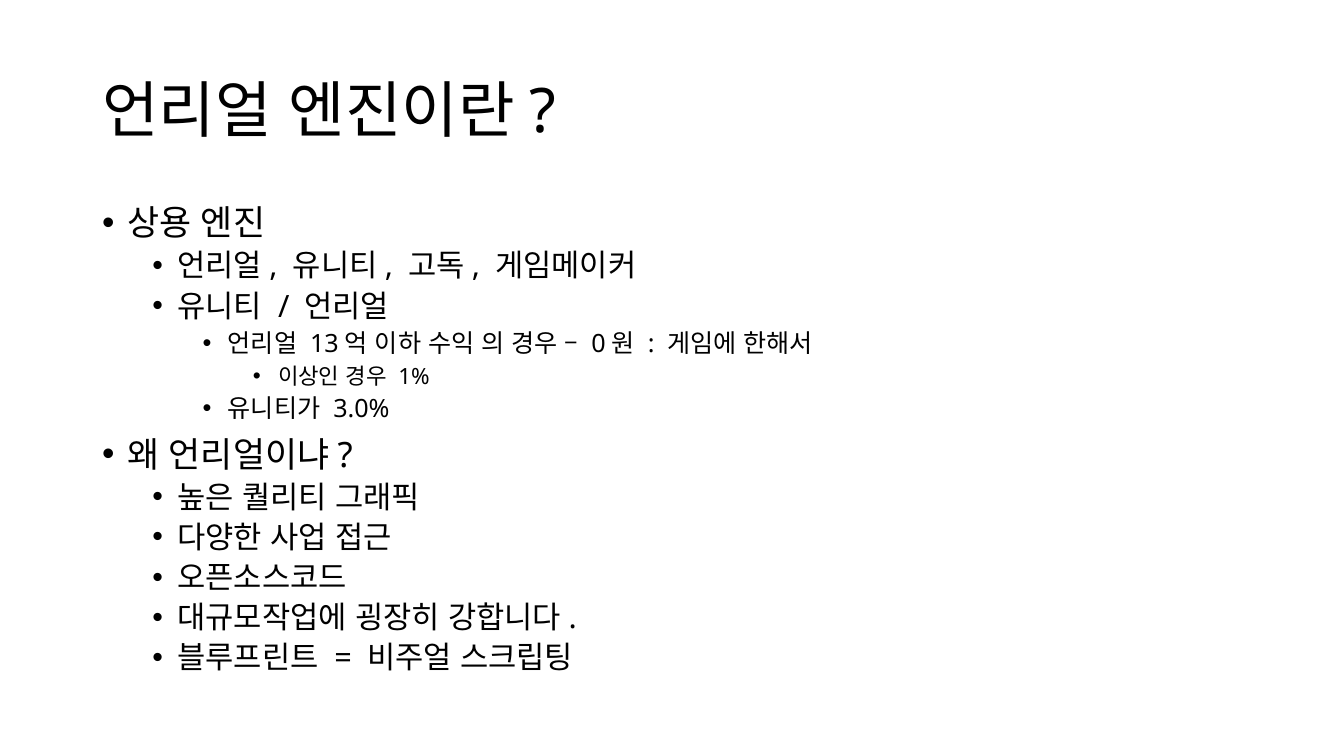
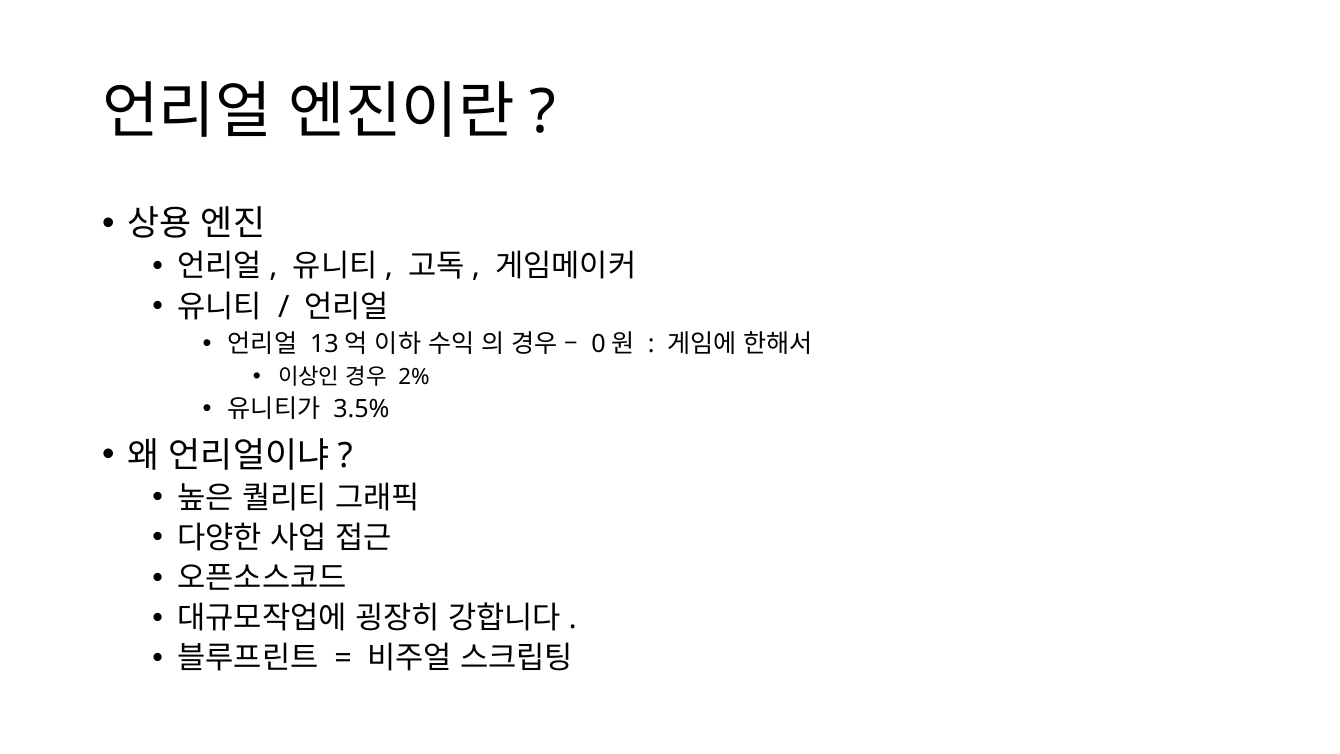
1%: 1% -> 2%
3.0%: 3.0% -> 3.5%
